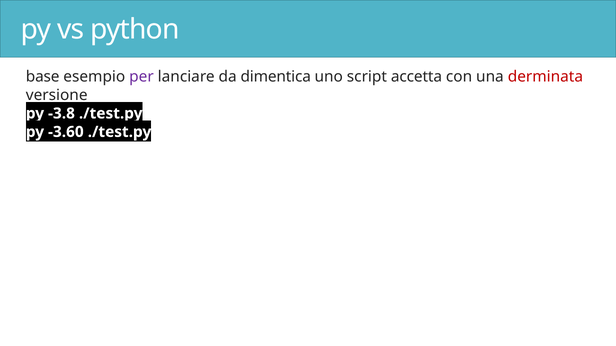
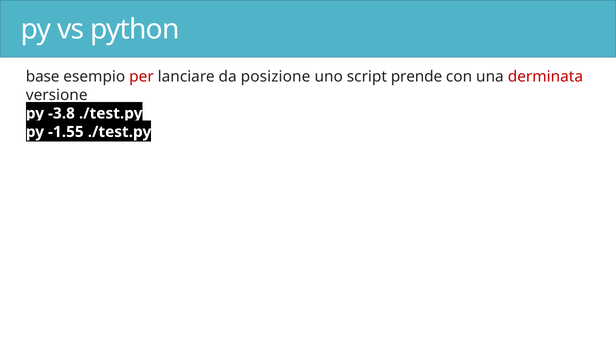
per colour: purple -> red
dimentica: dimentica -> posizione
accetta: accetta -> prende
-3.60: -3.60 -> -1.55
